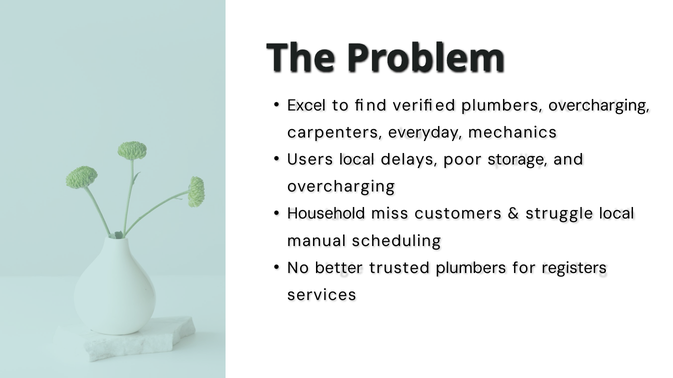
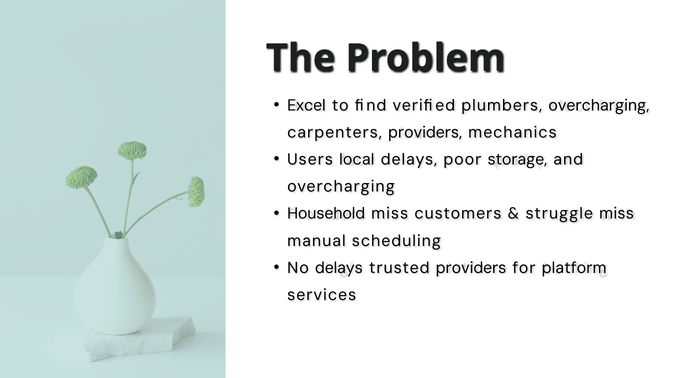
carpenters everyday: everyday -> providers
struggle local: local -> miss
No better: better -> delays
trusted plumbers: plumbers -> providers
registers: registers -> platform
